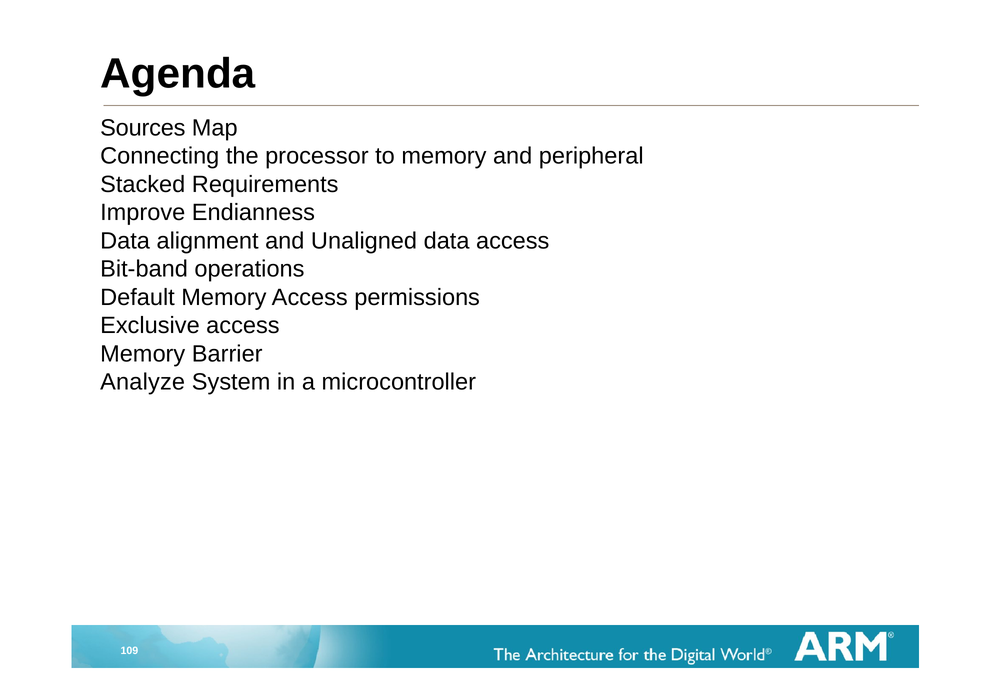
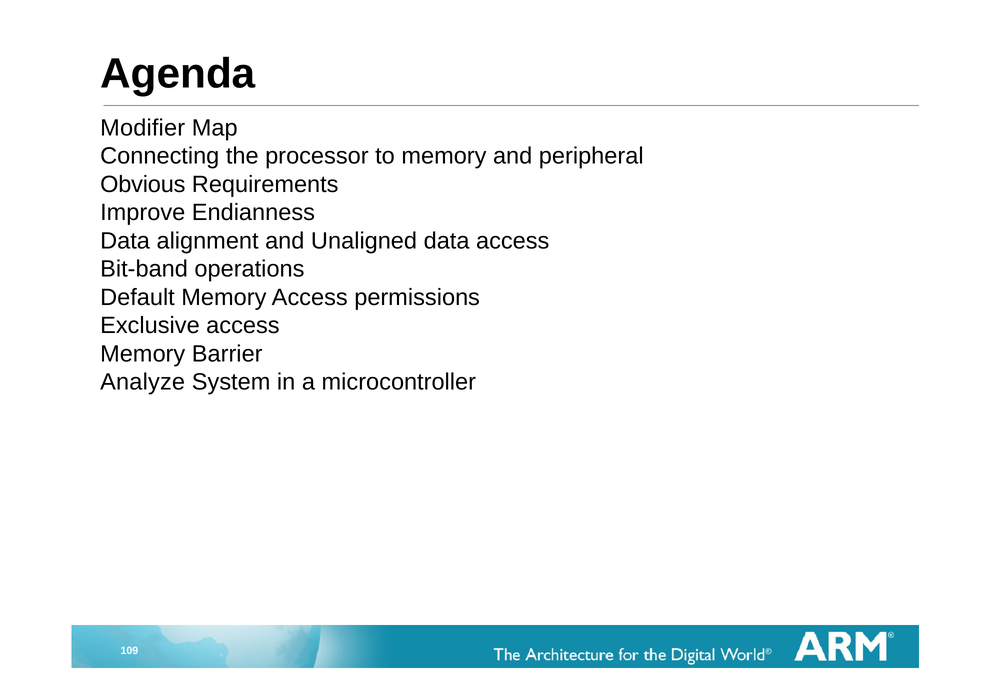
Sources: Sources -> Modifier
Stacked: Stacked -> Obvious
